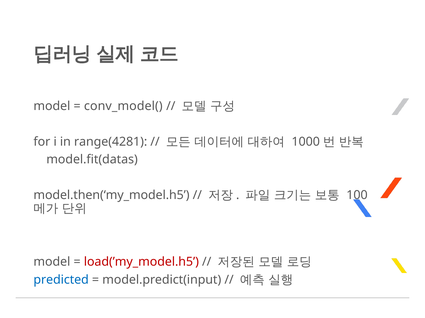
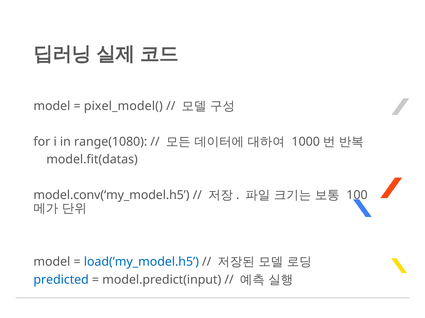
conv_model(: conv_model( -> pixel_model(
range(4281: range(4281 -> range(1080
model.then(‘my_model.h5: model.then(‘my_model.h5 -> model.conv(‘my_model.h5
load(’my_model.h5 colour: red -> blue
